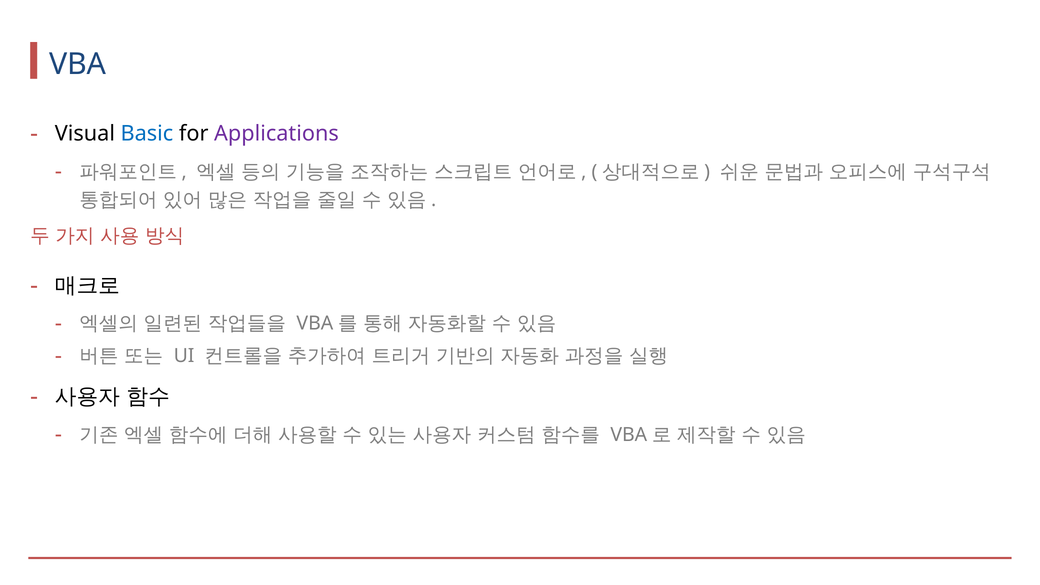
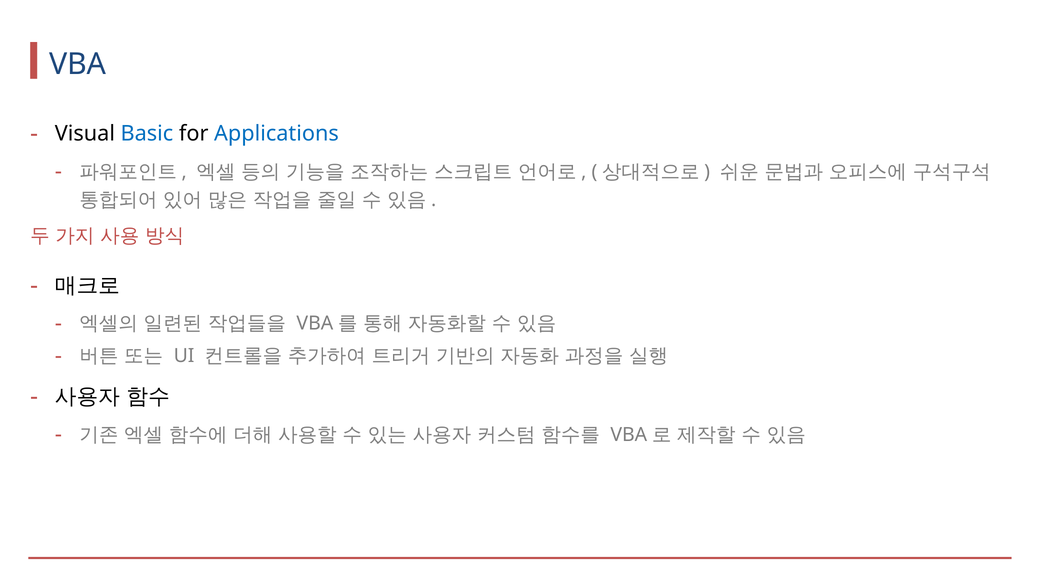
Applications colour: purple -> blue
